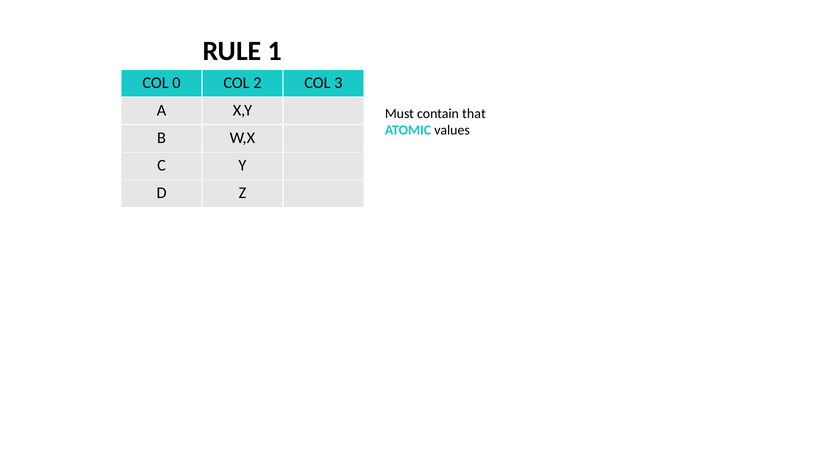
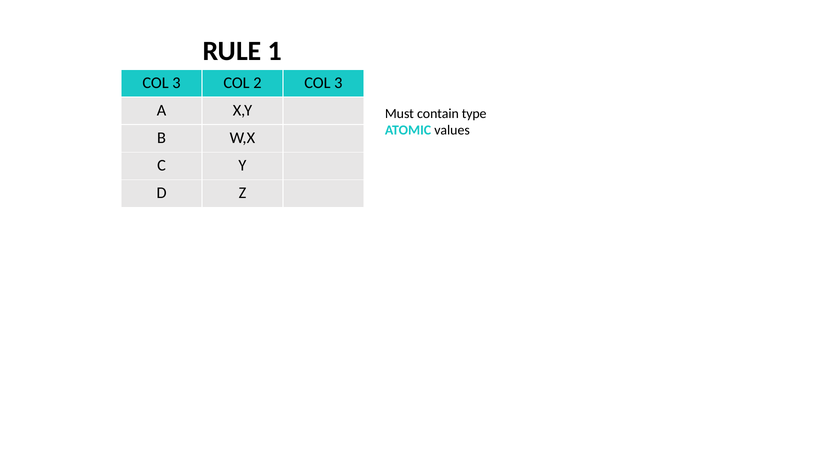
0 at (176, 83): 0 -> 3
that: that -> type
